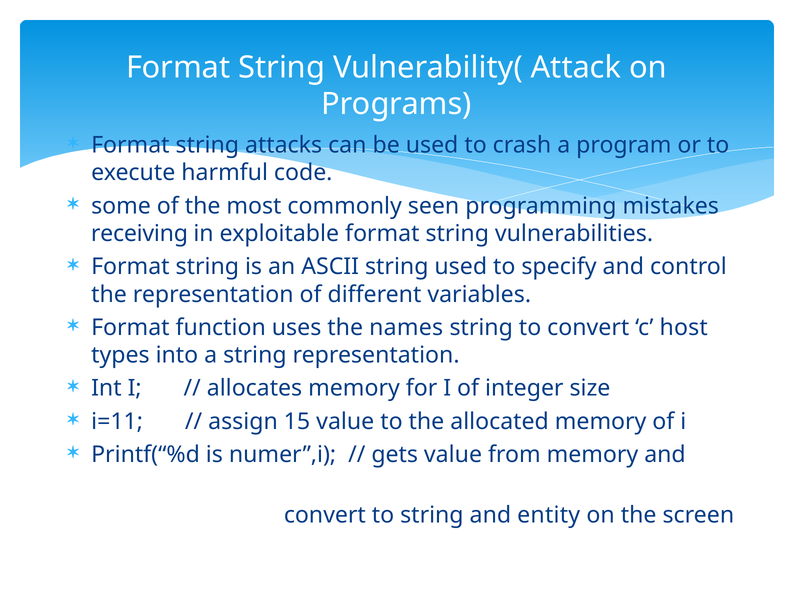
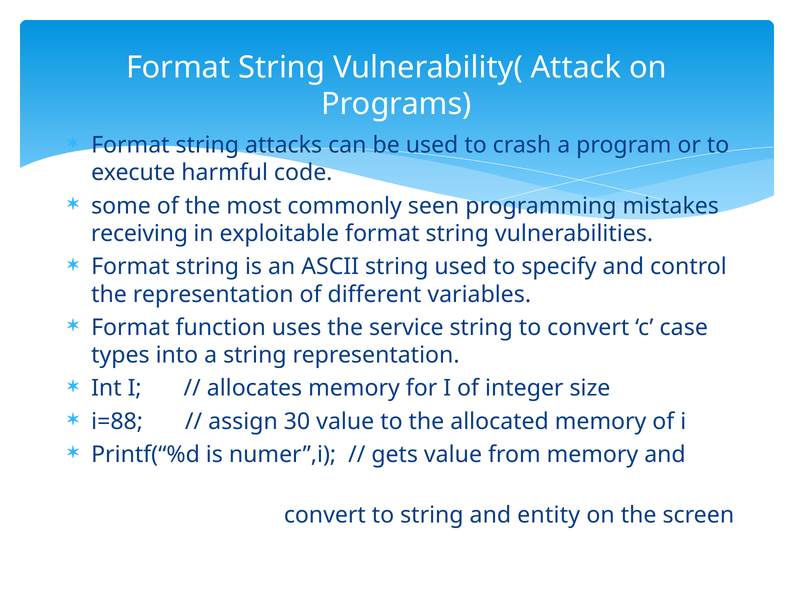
names: names -> service
host: host -> case
i=11: i=11 -> i=88
15: 15 -> 30
